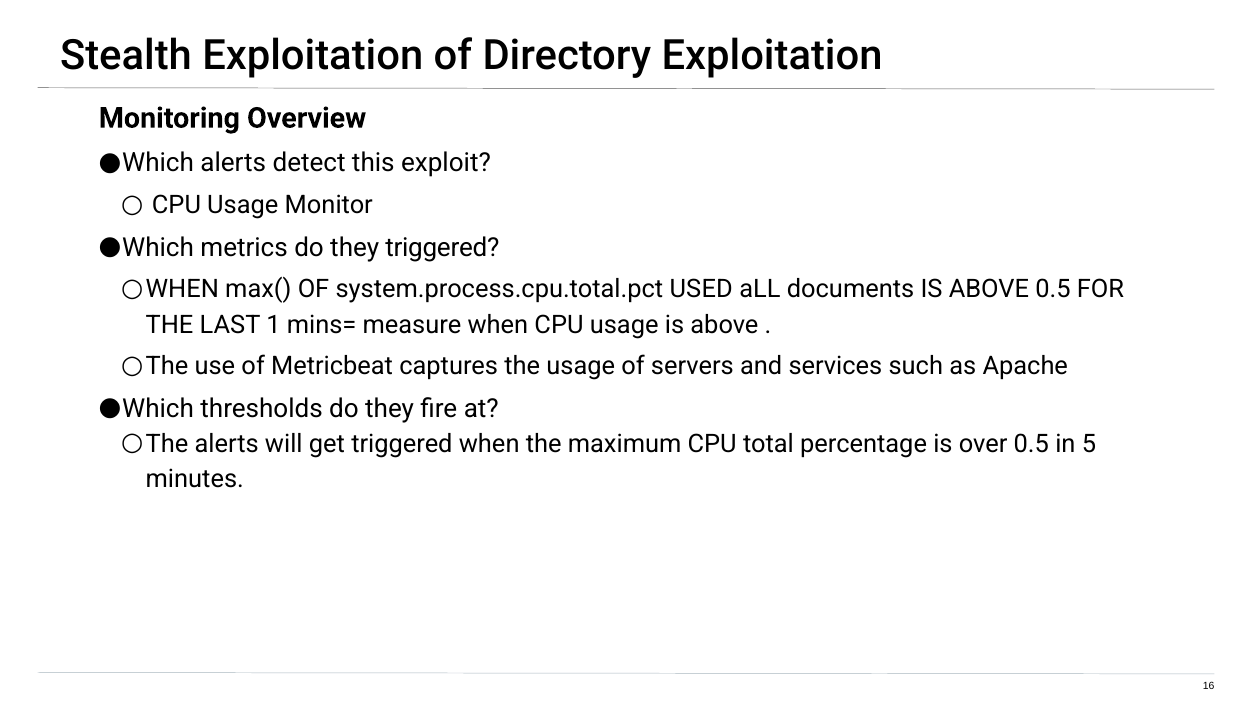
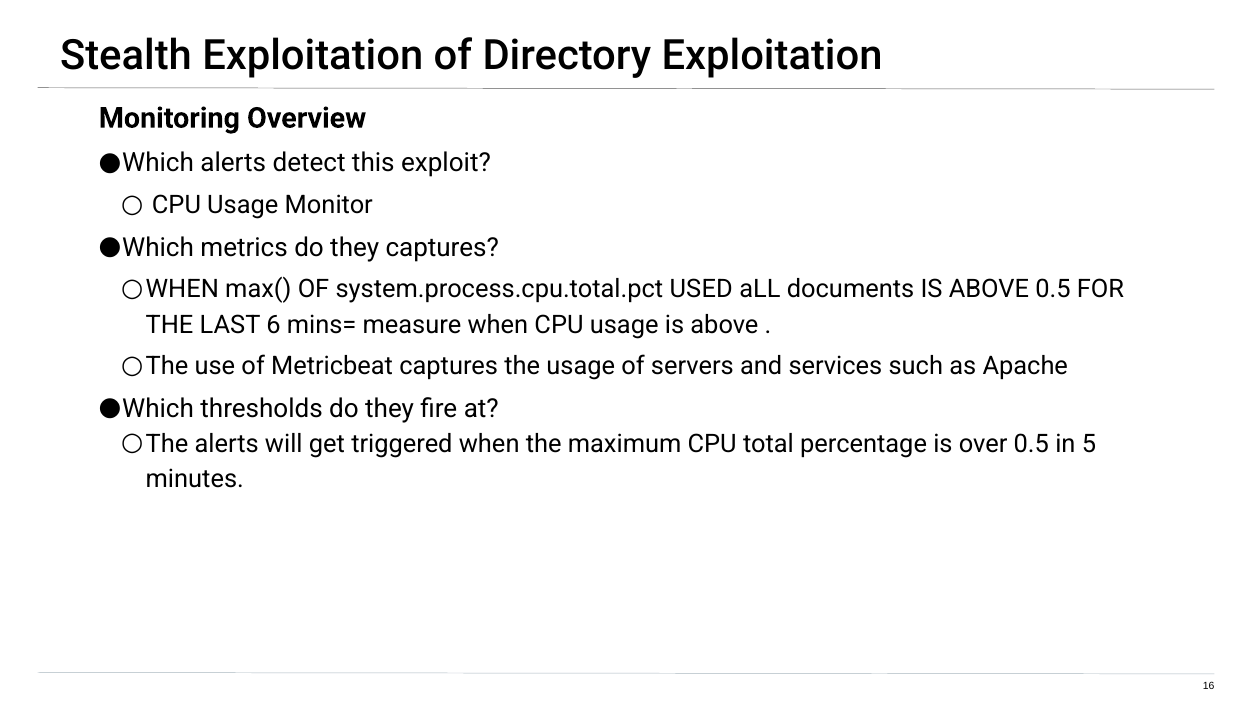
they triggered: triggered -> captures
1: 1 -> 6
